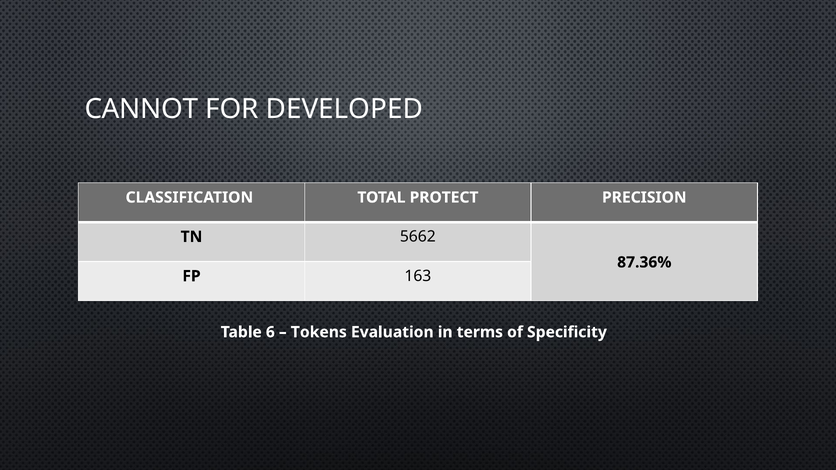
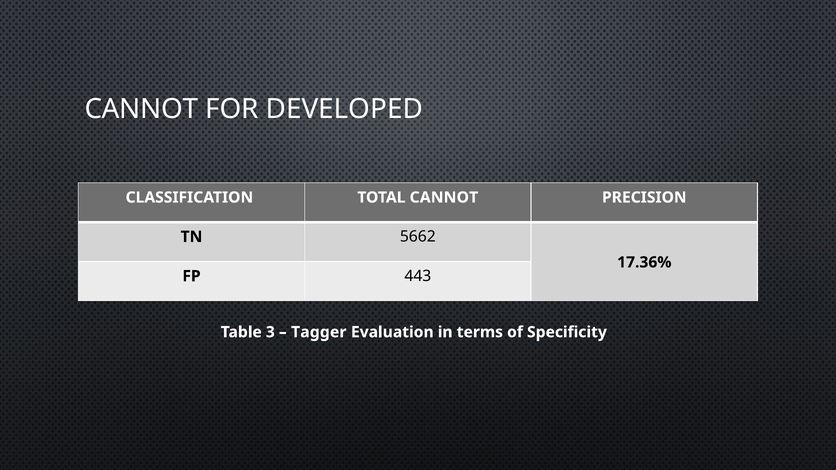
TOTAL PROTECT: PROTECT -> CANNOT
87.36%: 87.36% -> 17.36%
163: 163 -> 443
6: 6 -> 3
Tokens: Tokens -> Tagger
